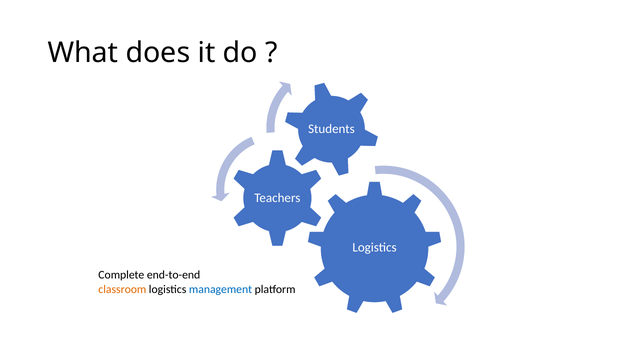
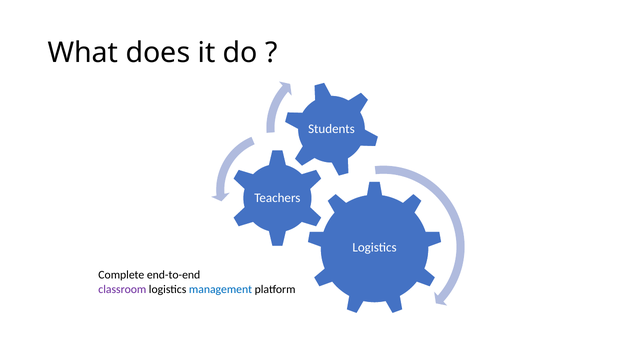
classroom colour: orange -> purple
